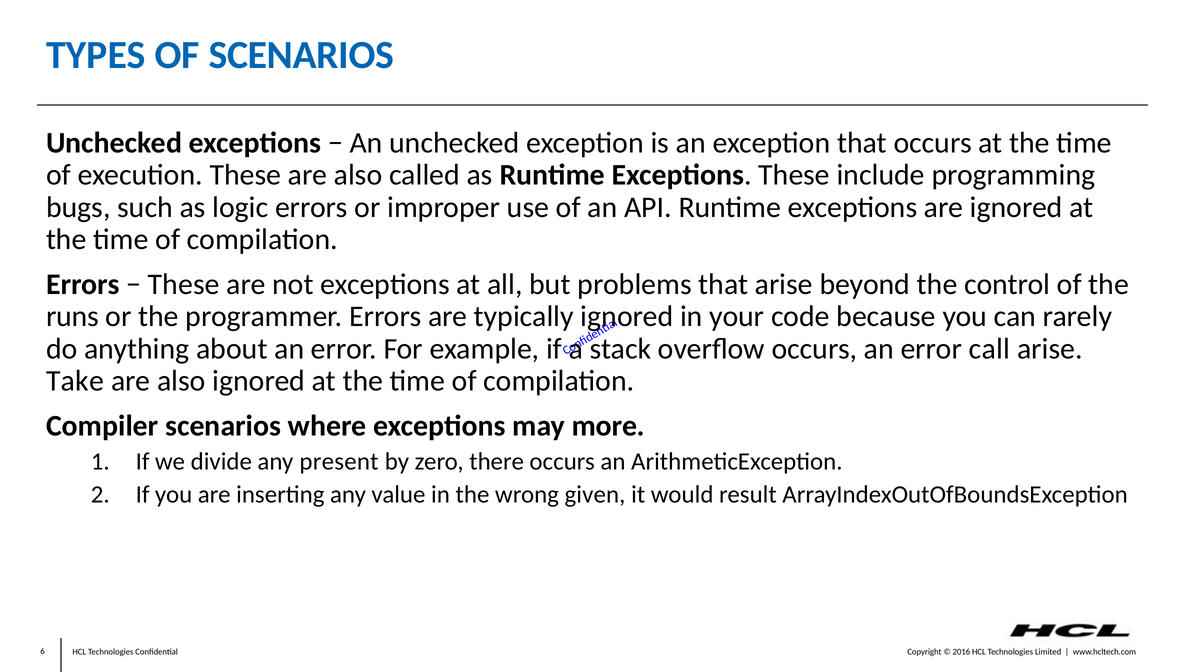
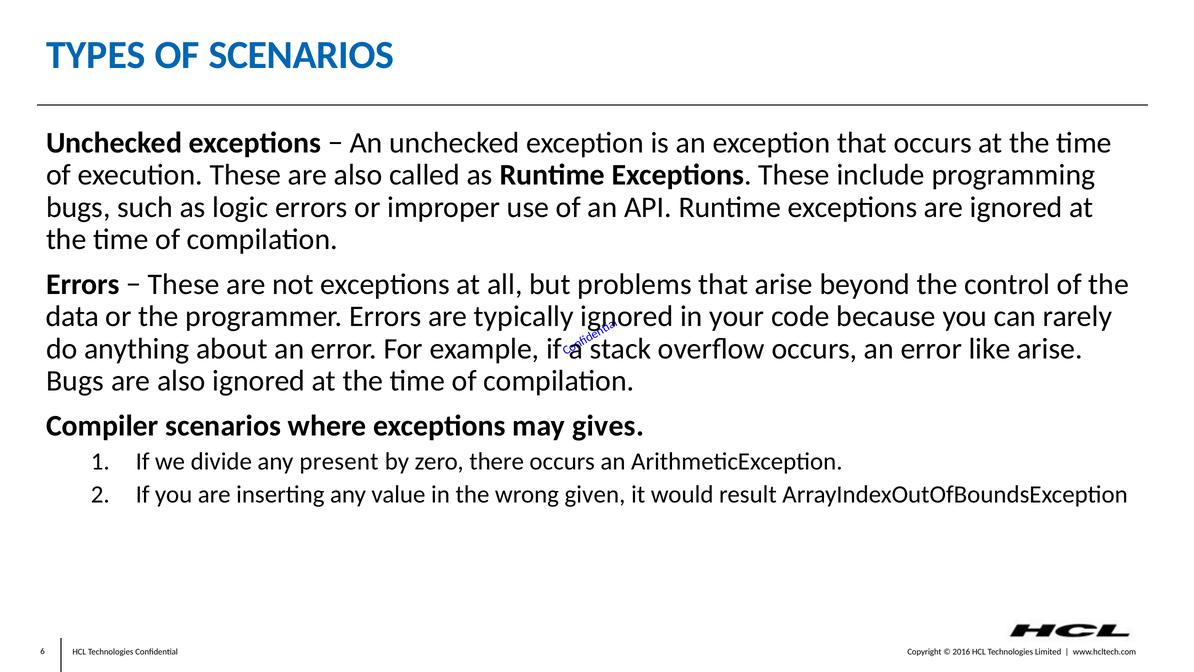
runs: runs -> data
call: call -> like
Take at (75, 381): Take -> Bugs
more: more -> gives
